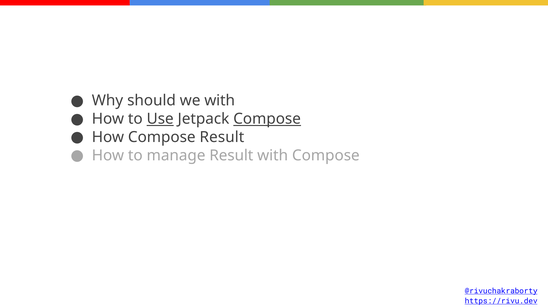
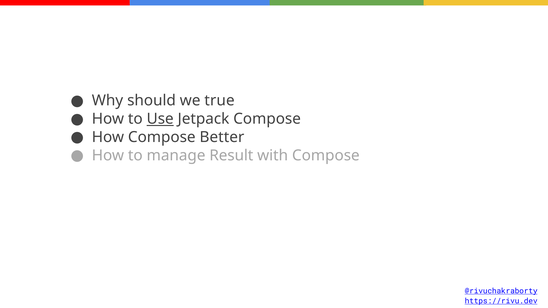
we with: with -> true
Compose at (267, 119) underline: present -> none
Compose Result: Result -> Better
